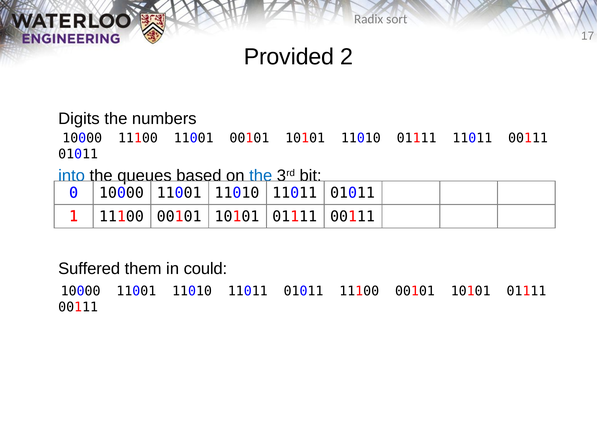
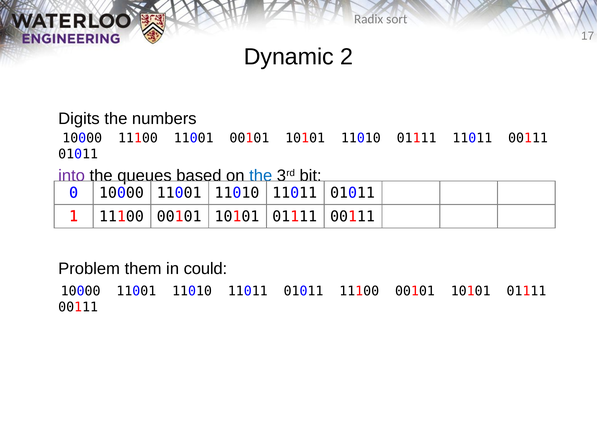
Provided: Provided -> Dynamic
into colour: blue -> purple
Suffered: Suffered -> Problem
